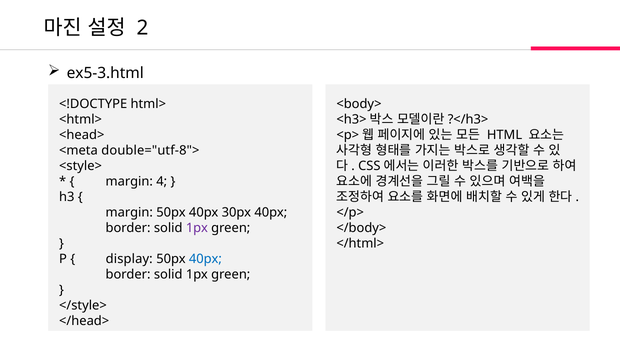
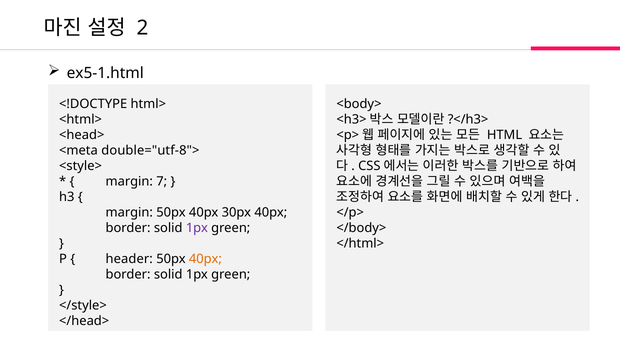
ex5-3.html: ex5-3.html -> ex5-1.html
4: 4 -> 7
display: display -> header
40px at (205, 259) colour: blue -> orange
